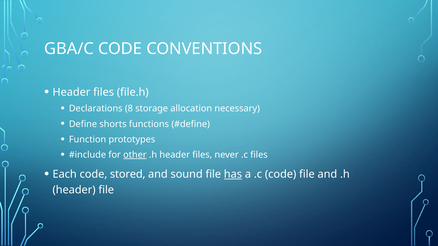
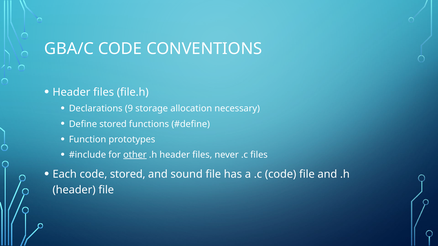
8: 8 -> 9
Define shorts: shorts -> stored
has underline: present -> none
